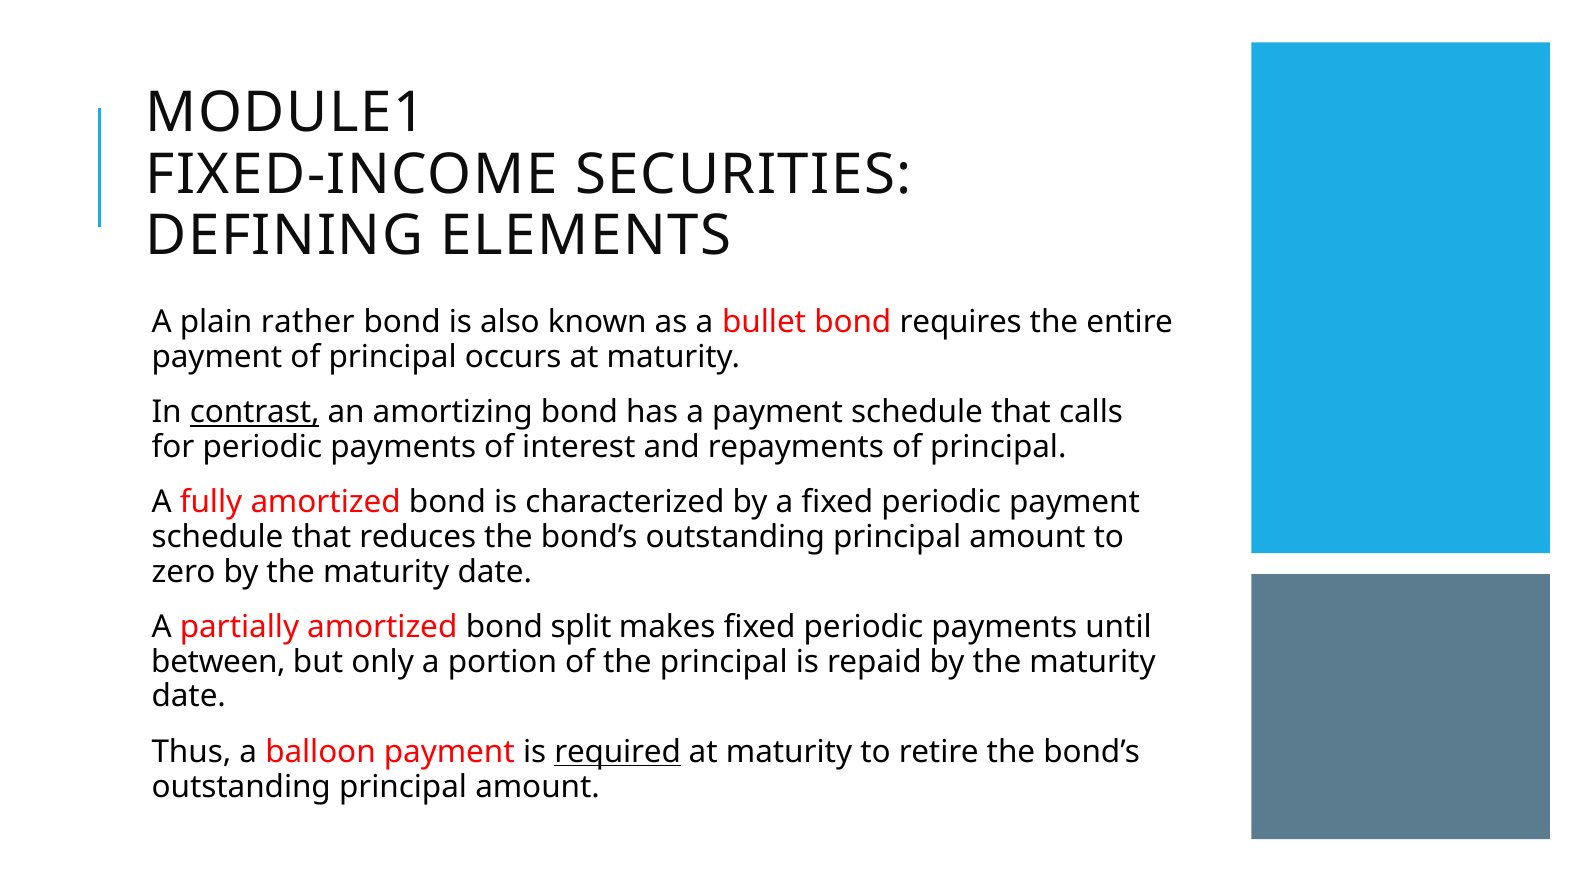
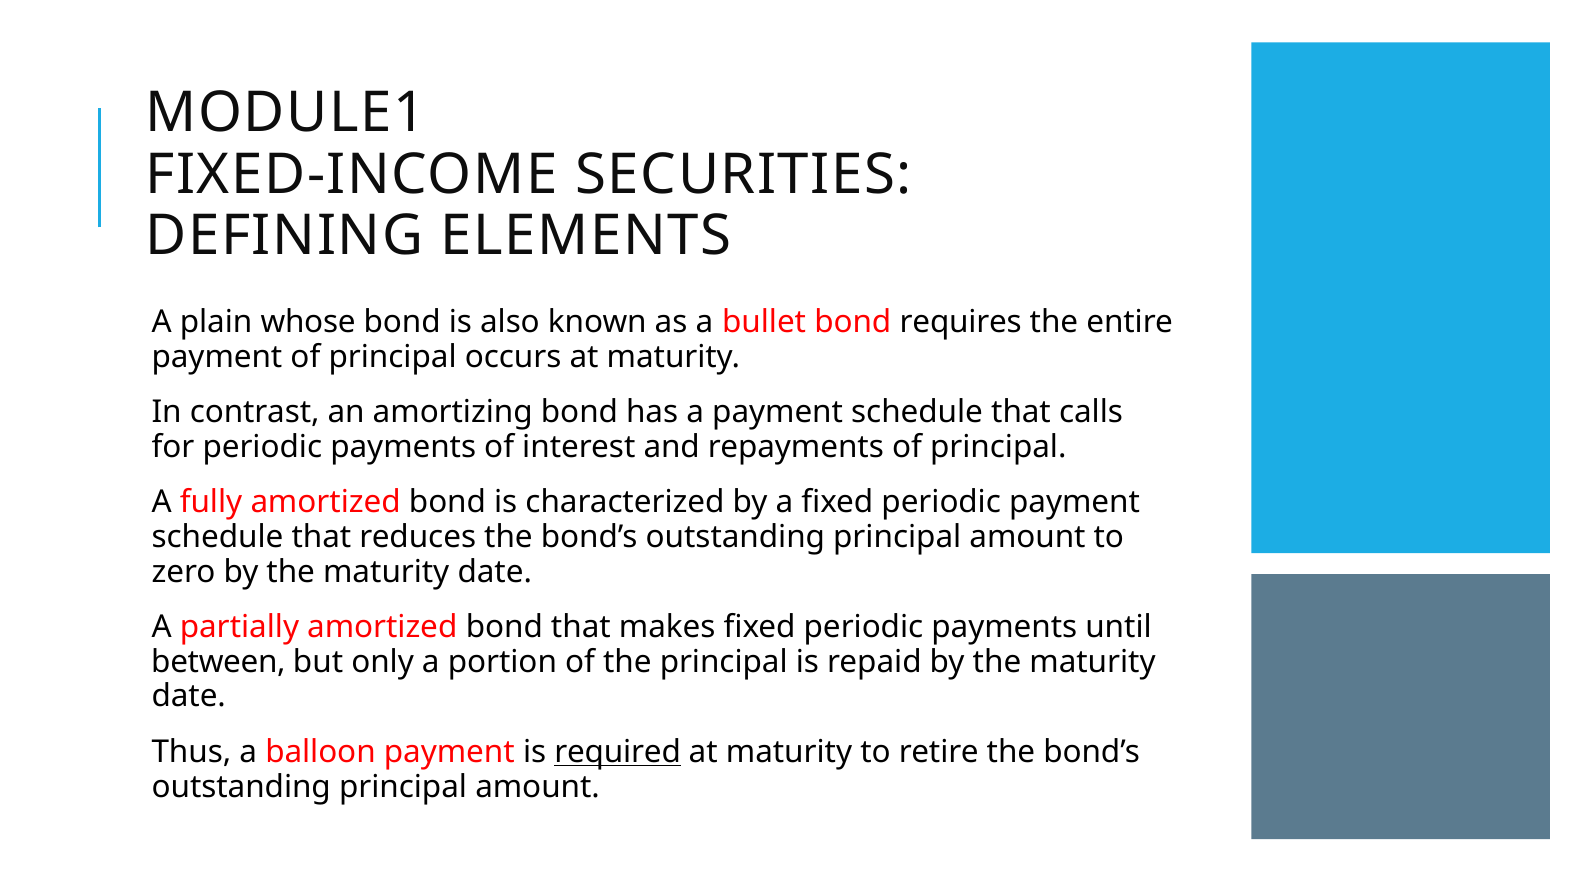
rather: rather -> whose
contrast underline: present -> none
bond split: split -> that
